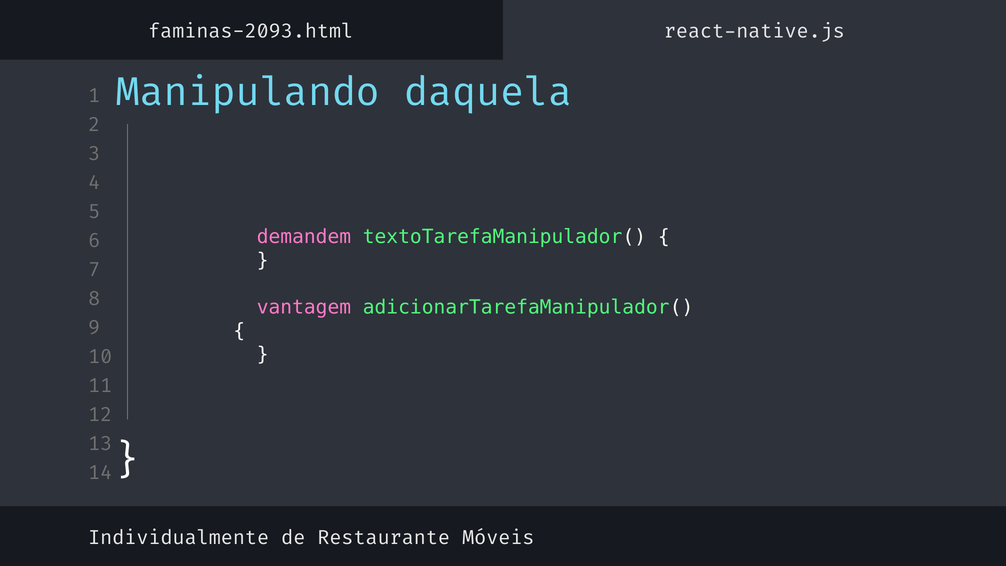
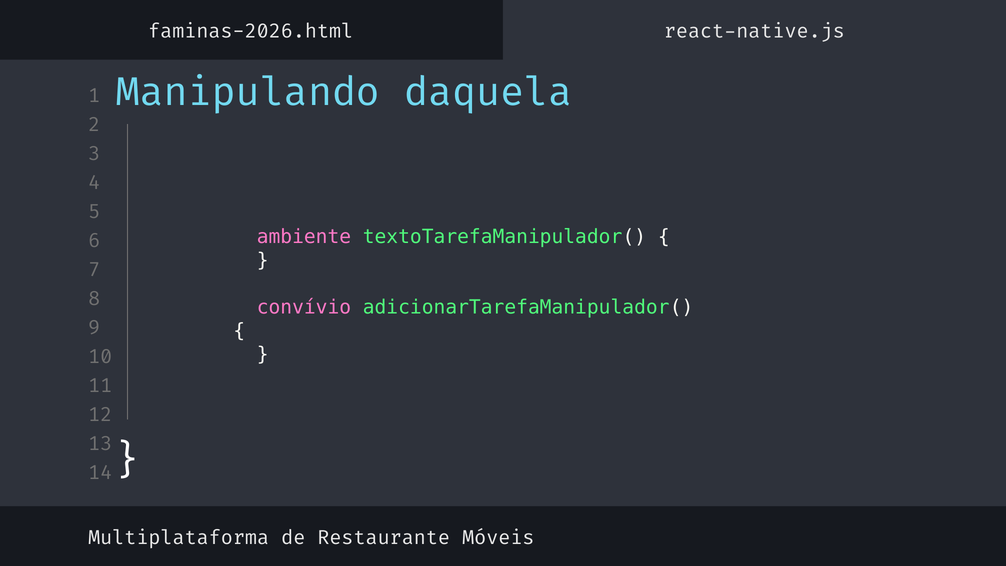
faminas-2093.html: faminas-2093.html -> faminas-2026.html
demandem: demandem -> ambiente
vantagem: vantagem -> convívio
Individualmente: Individualmente -> Multiplataforma
